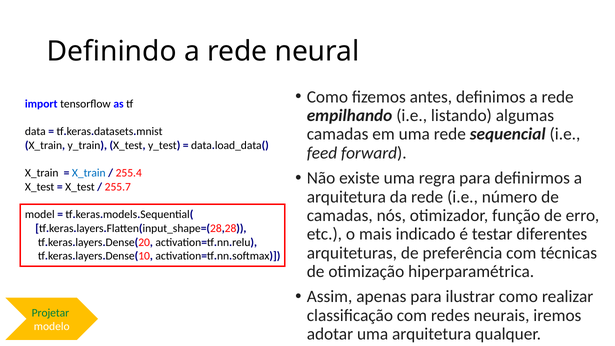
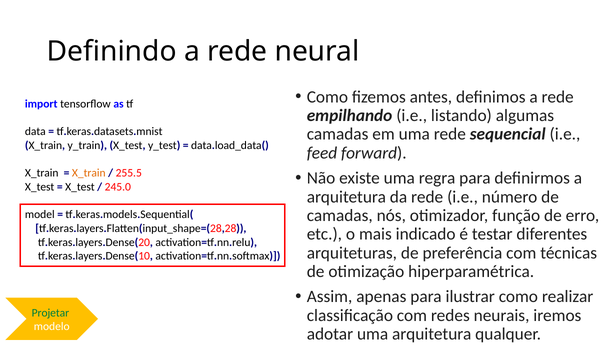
X_train at (89, 173) colour: blue -> orange
255.4: 255.4 -> 255.5
255.7: 255.7 -> 245.0
